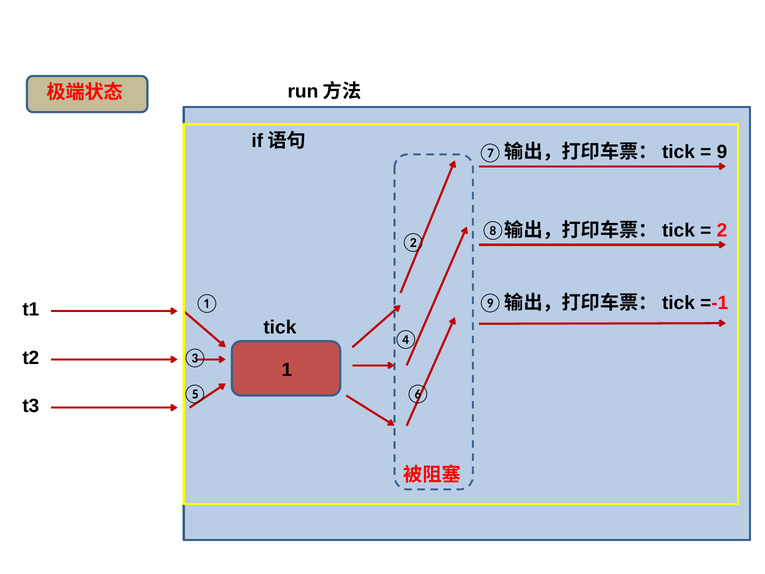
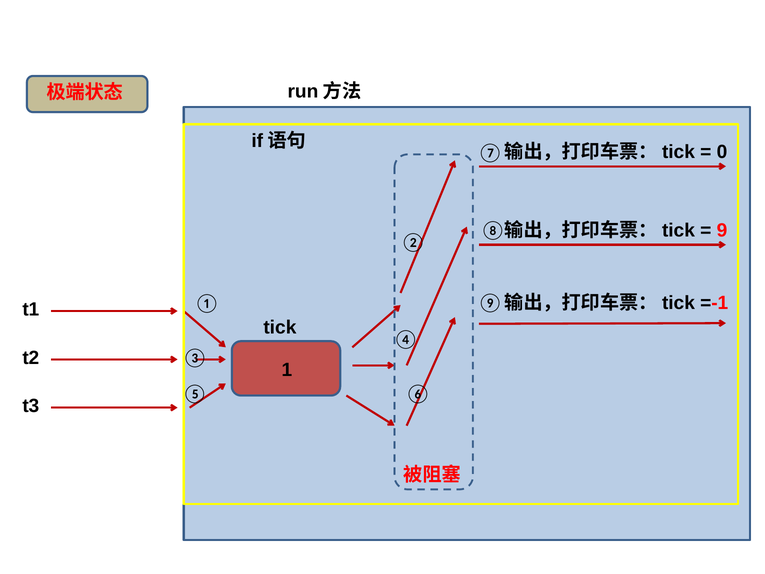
9: 9 -> 0
2: 2 -> 9
